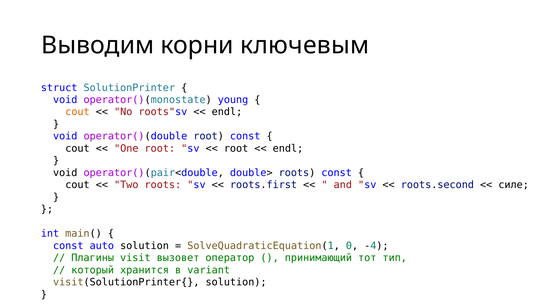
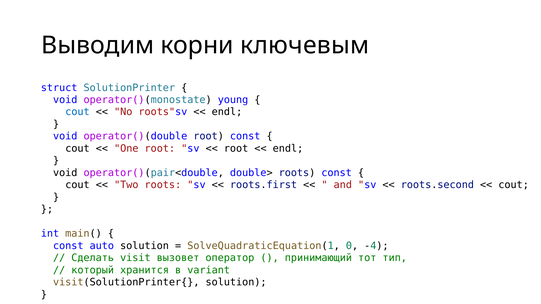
cout at (77, 112) colour: orange -> blue
силе at (514, 185): силе -> cout
Плагины: Плагины -> Сделать
